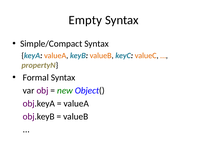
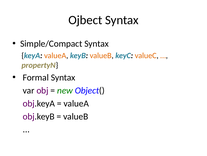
Empty: Empty -> Ojbect
